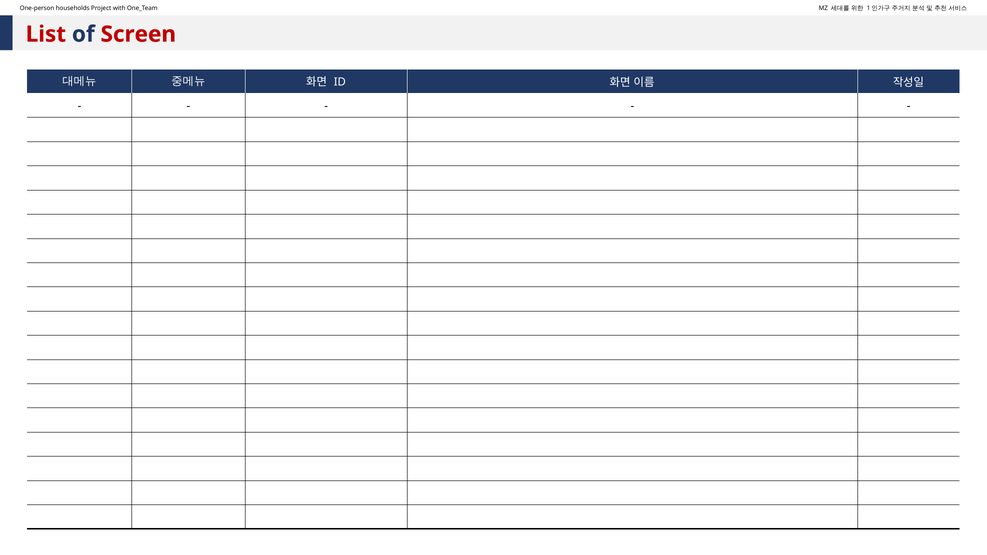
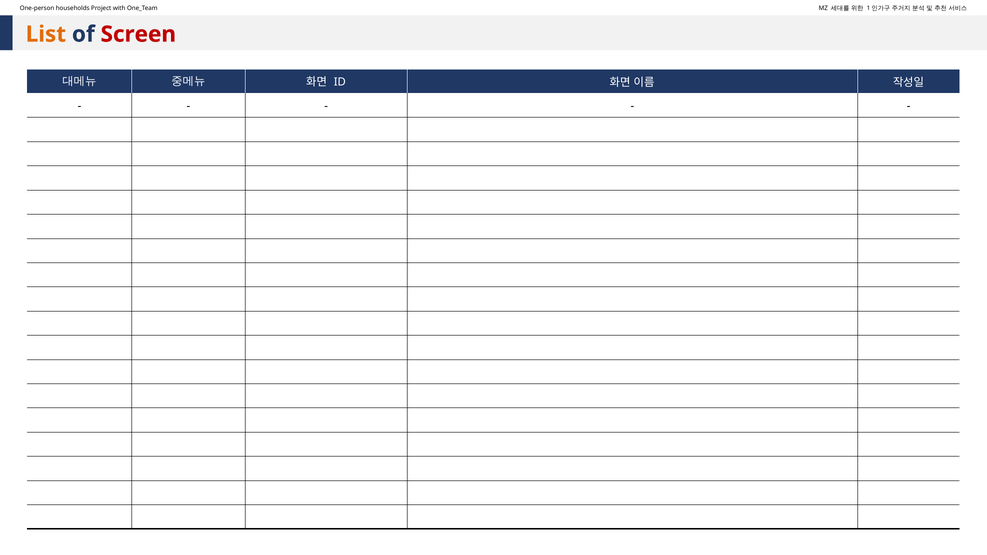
List colour: red -> orange
